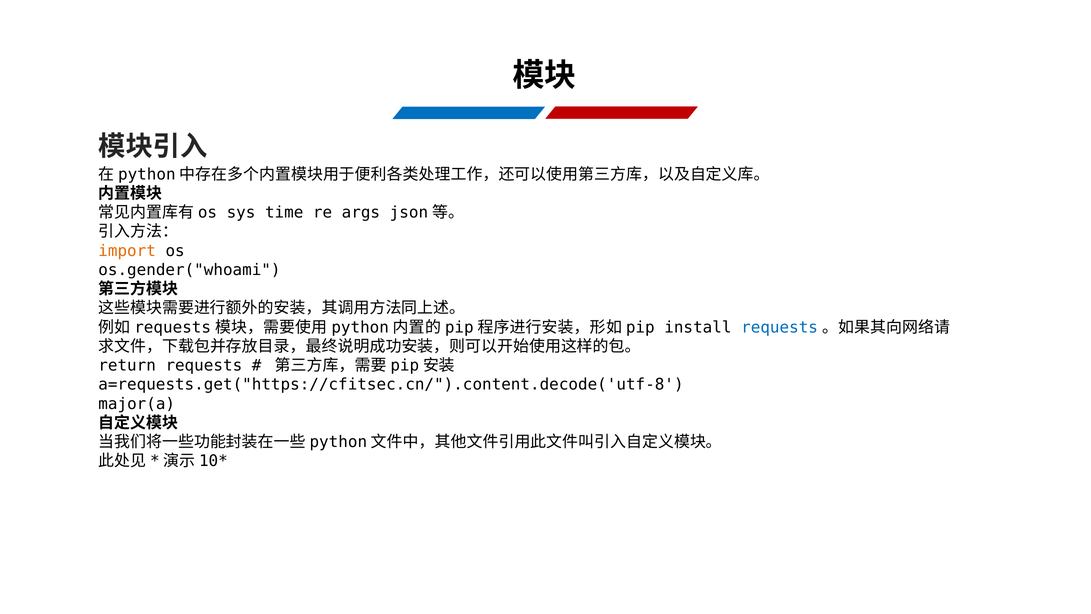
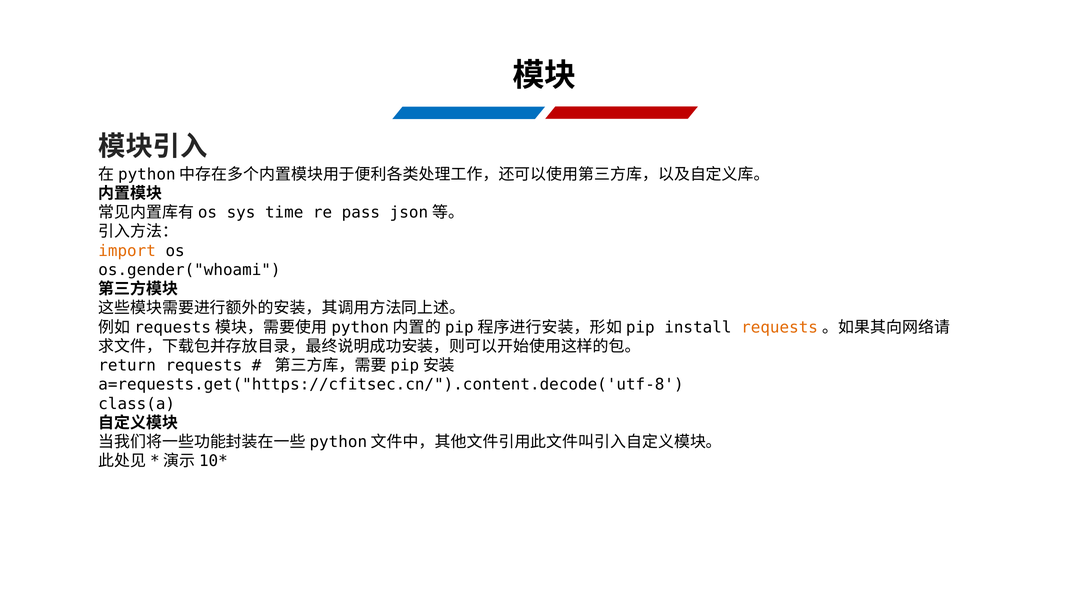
args: args -> pass
requests at (780, 327) colour: blue -> orange
major(a: major(a -> class(a
